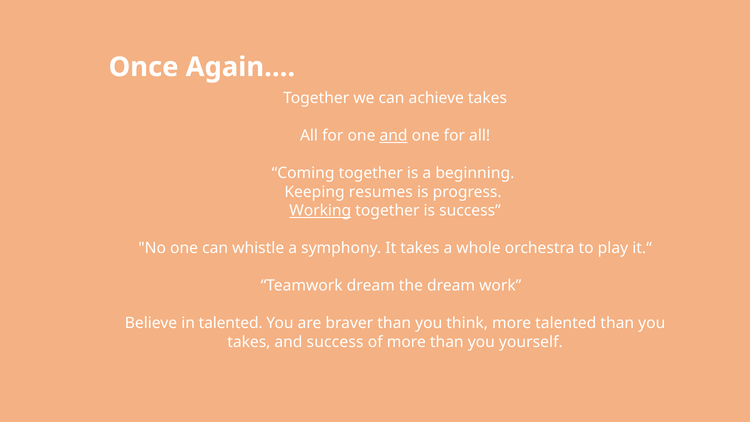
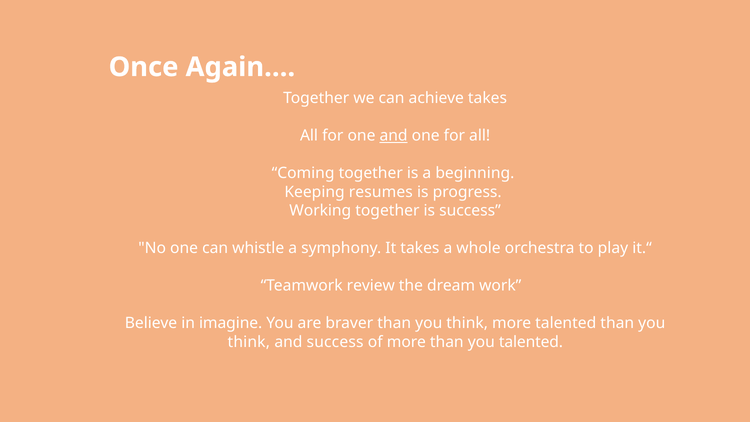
Working underline: present -> none
Teamwork dream: dream -> review
in talented: talented -> imagine
takes at (249, 342): takes -> think
you yourself: yourself -> talented
